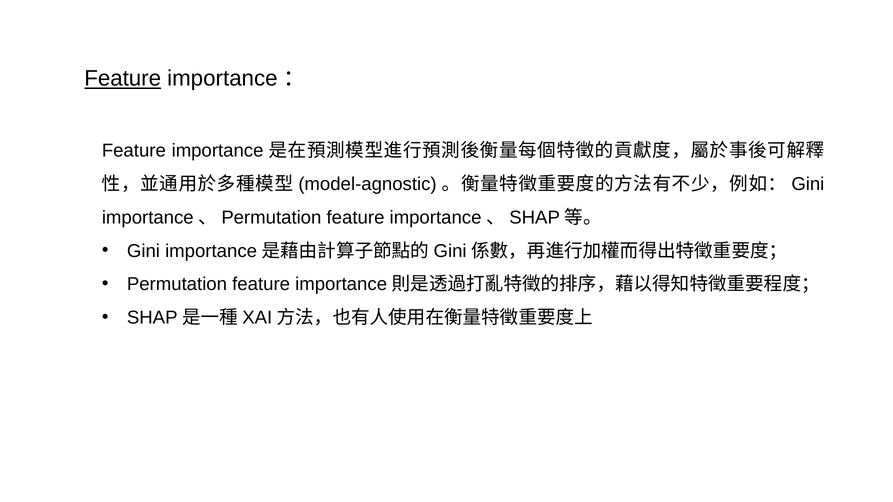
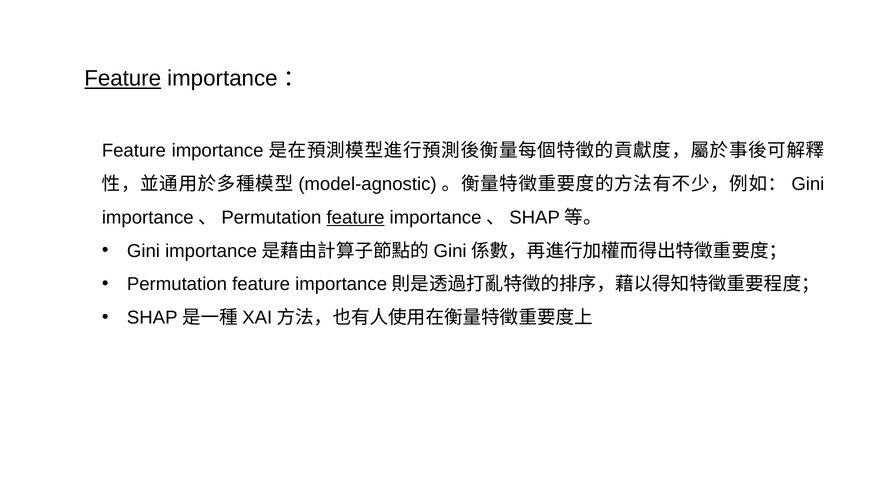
feature at (356, 218) underline: none -> present
